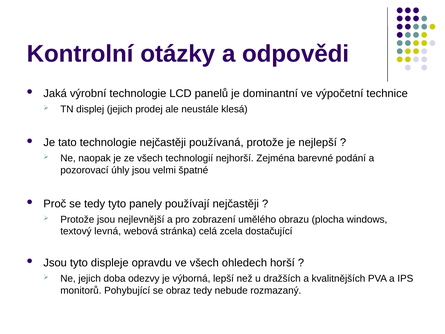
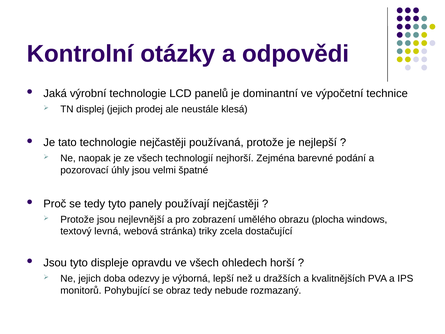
celá: celá -> triky
